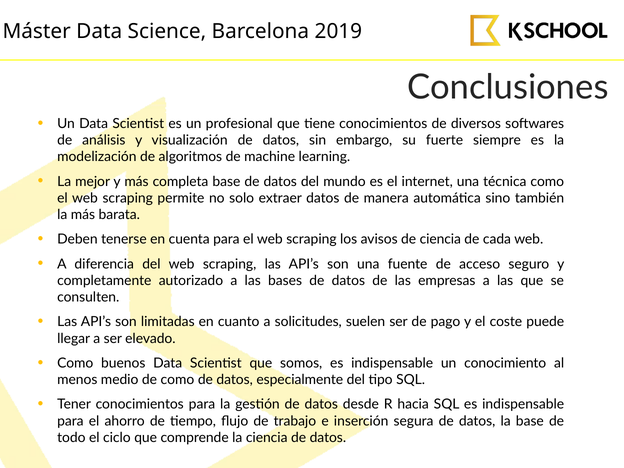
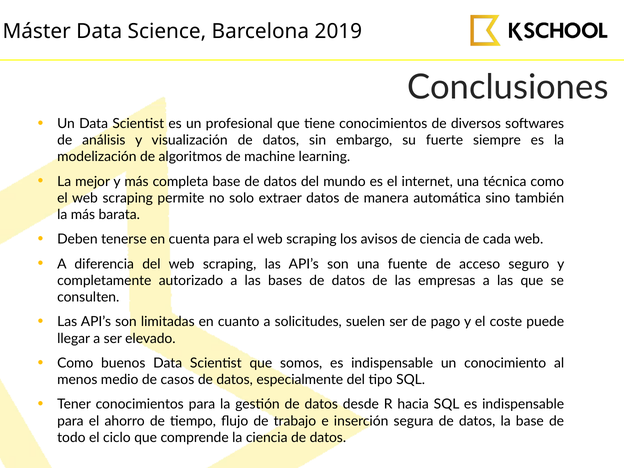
de como: como -> casos
